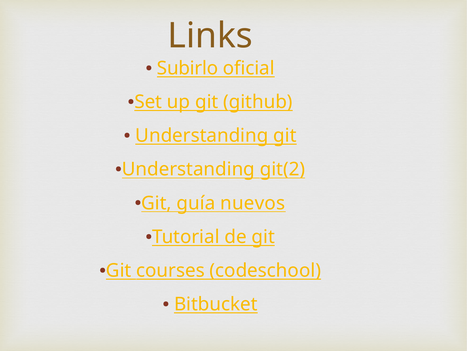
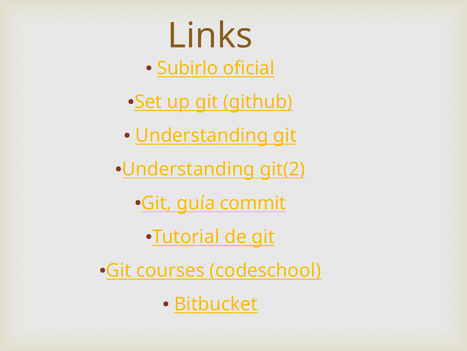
nuevos: nuevos -> commit
